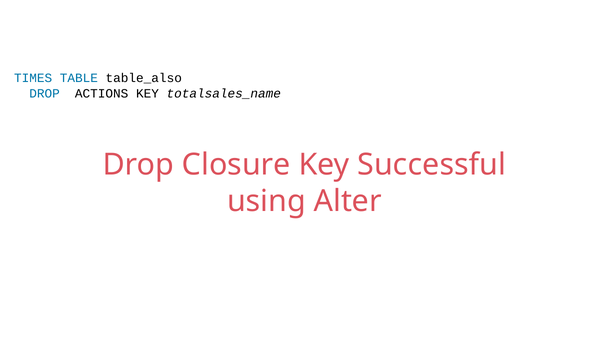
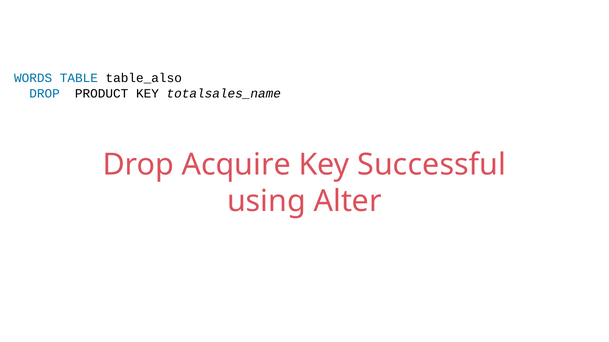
TIMES: TIMES -> WORDS
ACTIONS: ACTIONS -> PRODUCT
Closure: Closure -> Acquire
